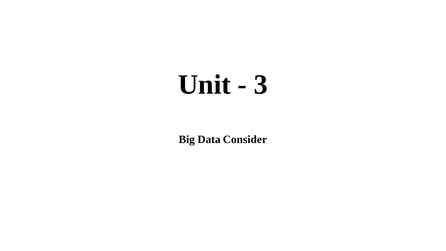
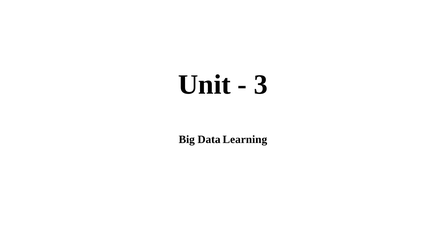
Consider: Consider -> Learning
